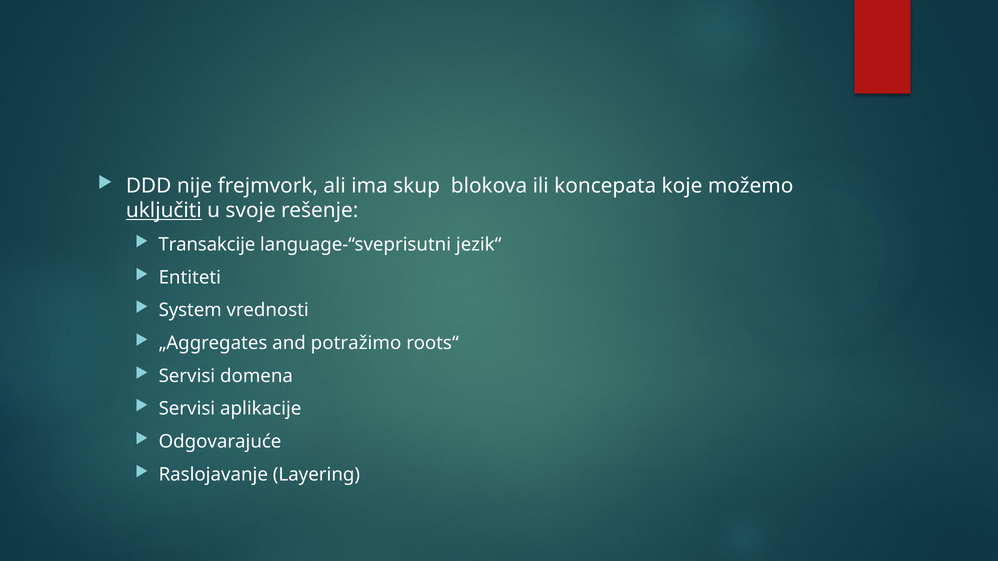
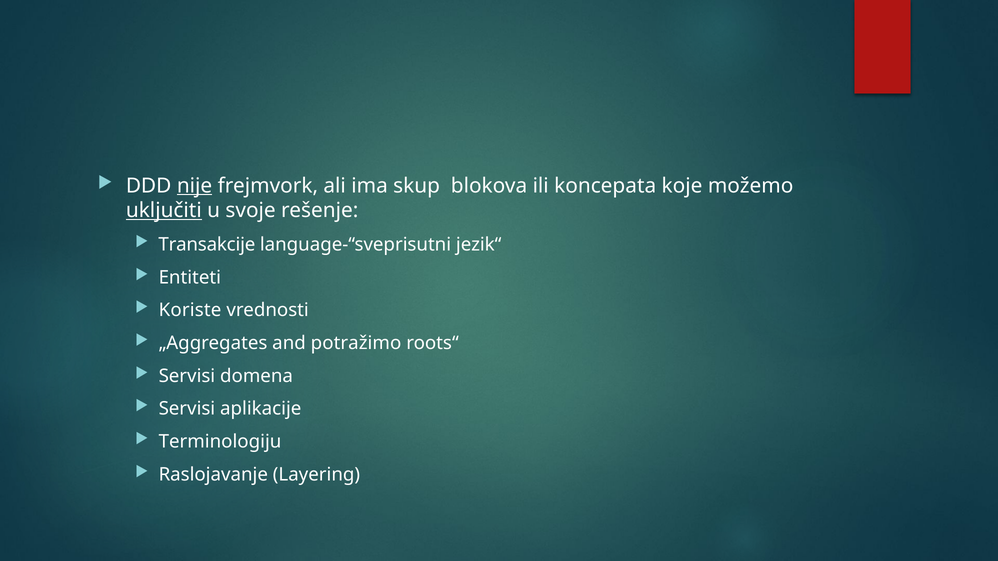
nije underline: none -> present
System: System -> Koriste
Odgovarajuće: Odgovarajuće -> Terminologiju
